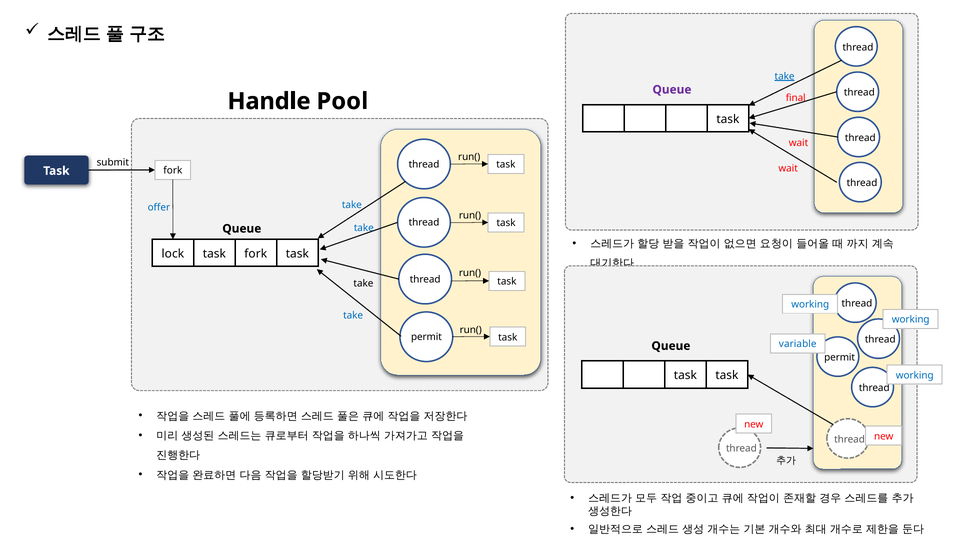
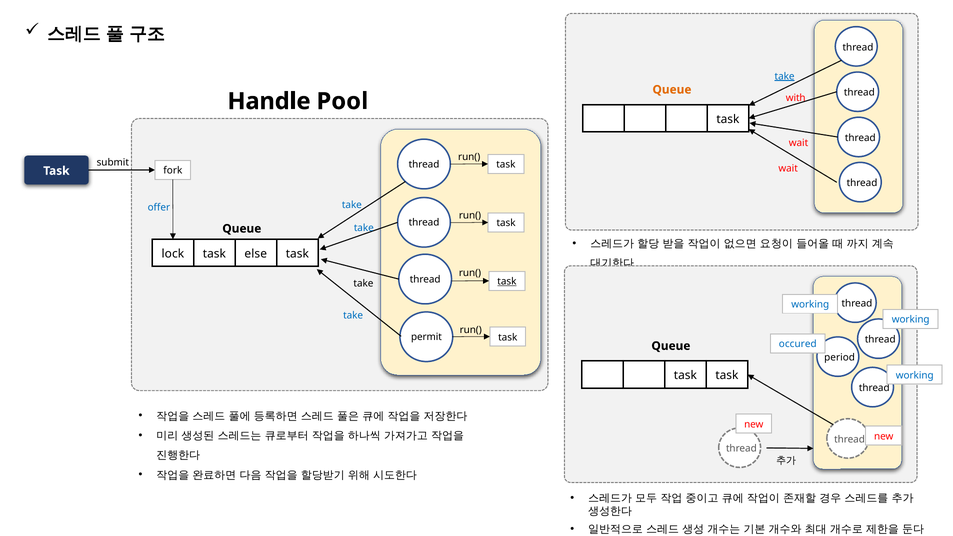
Queue at (672, 90) colour: purple -> orange
final: final -> with
task fork: fork -> else
task at (507, 282) underline: none -> present
variable: variable -> occured
permit at (840, 358): permit -> period
